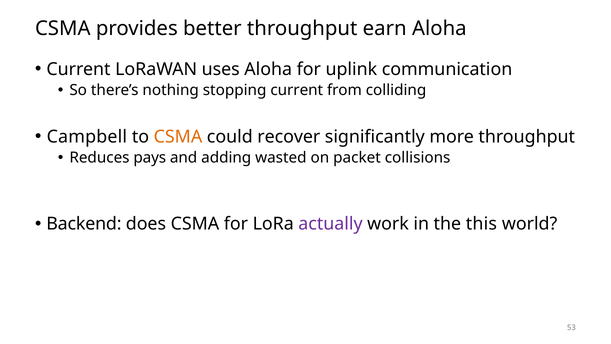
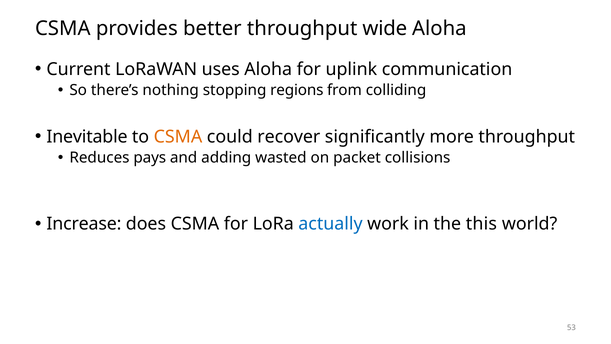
earn: earn -> wide
stopping current: current -> regions
Campbell: Campbell -> Inevitable
Backend: Backend -> Increase
actually colour: purple -> blue
